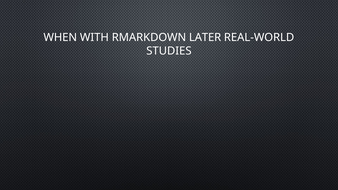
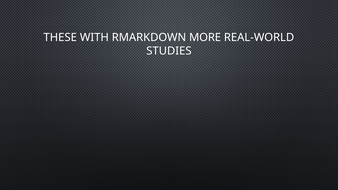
WHEN: WHEN -> THESE
LATER: LATER -> MORE
